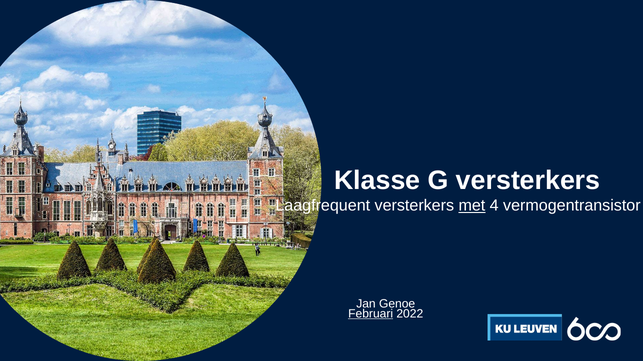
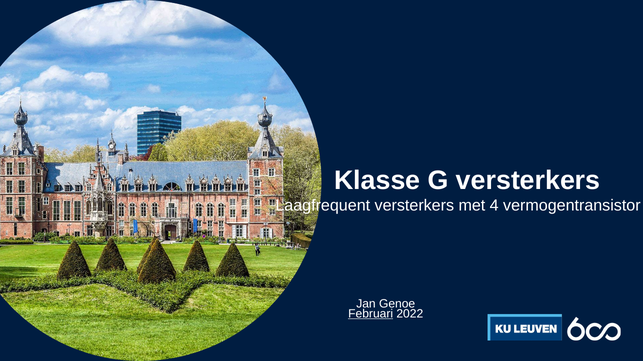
met underline: present -> none
